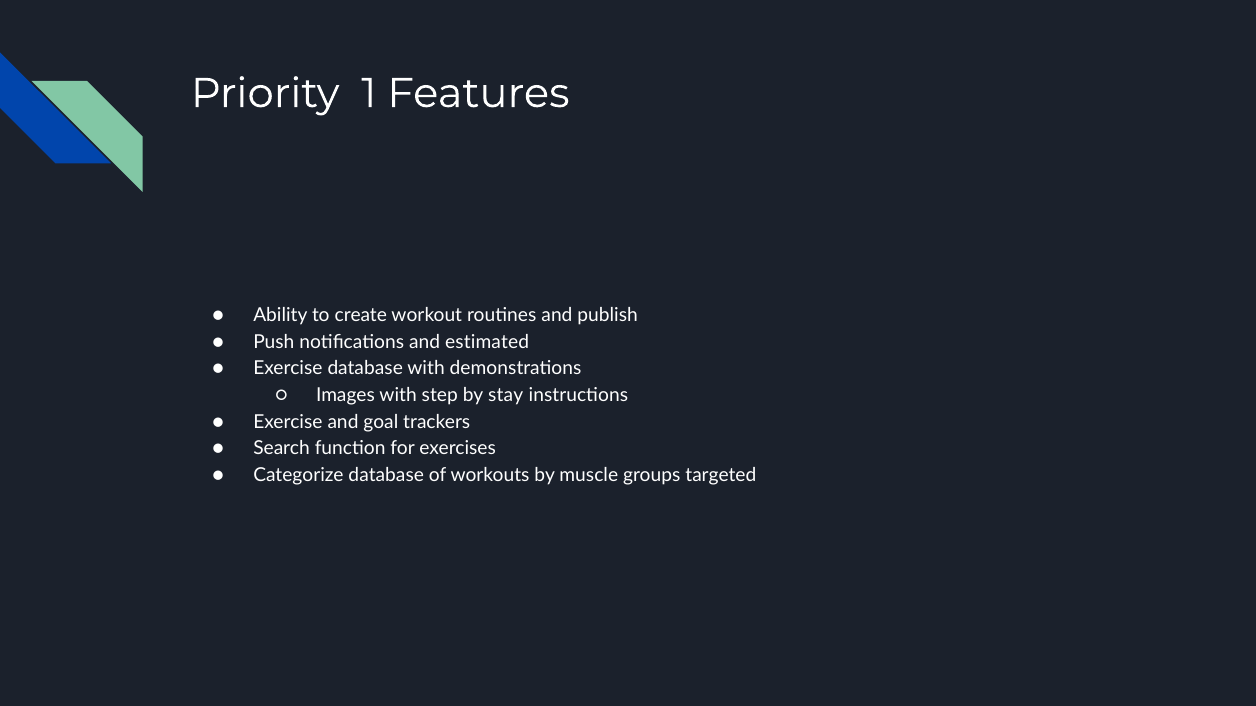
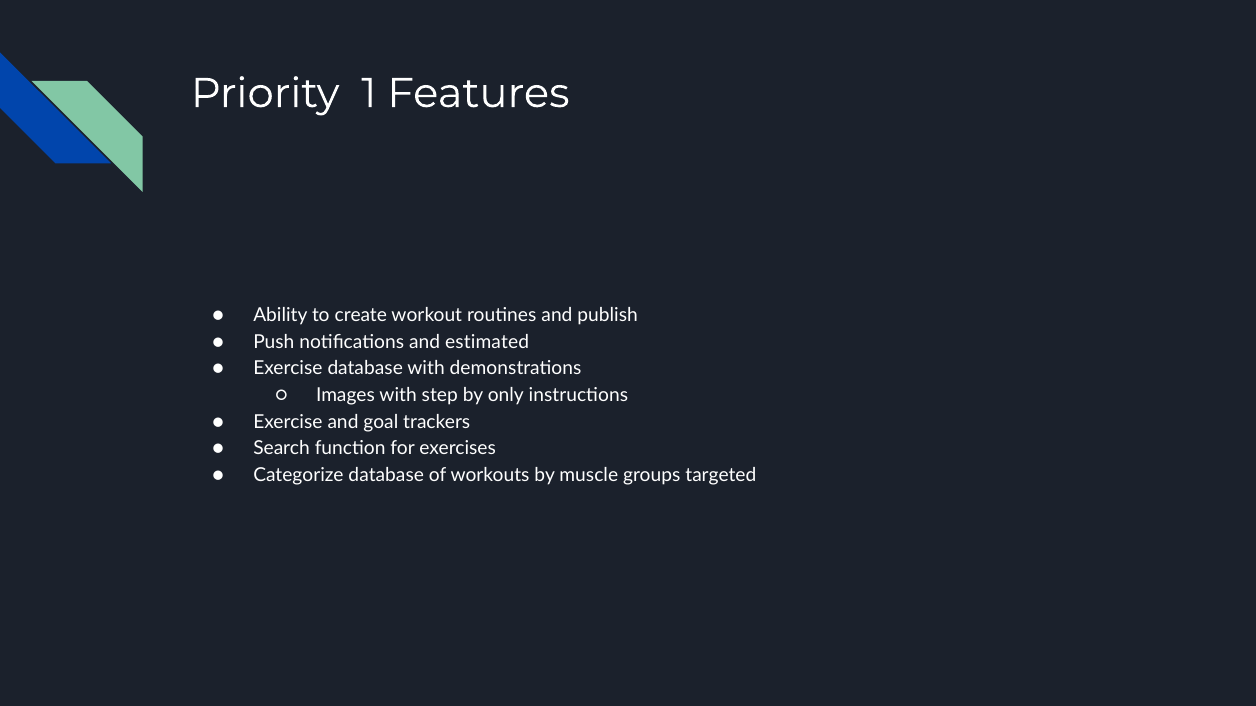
stay: stay -> only
